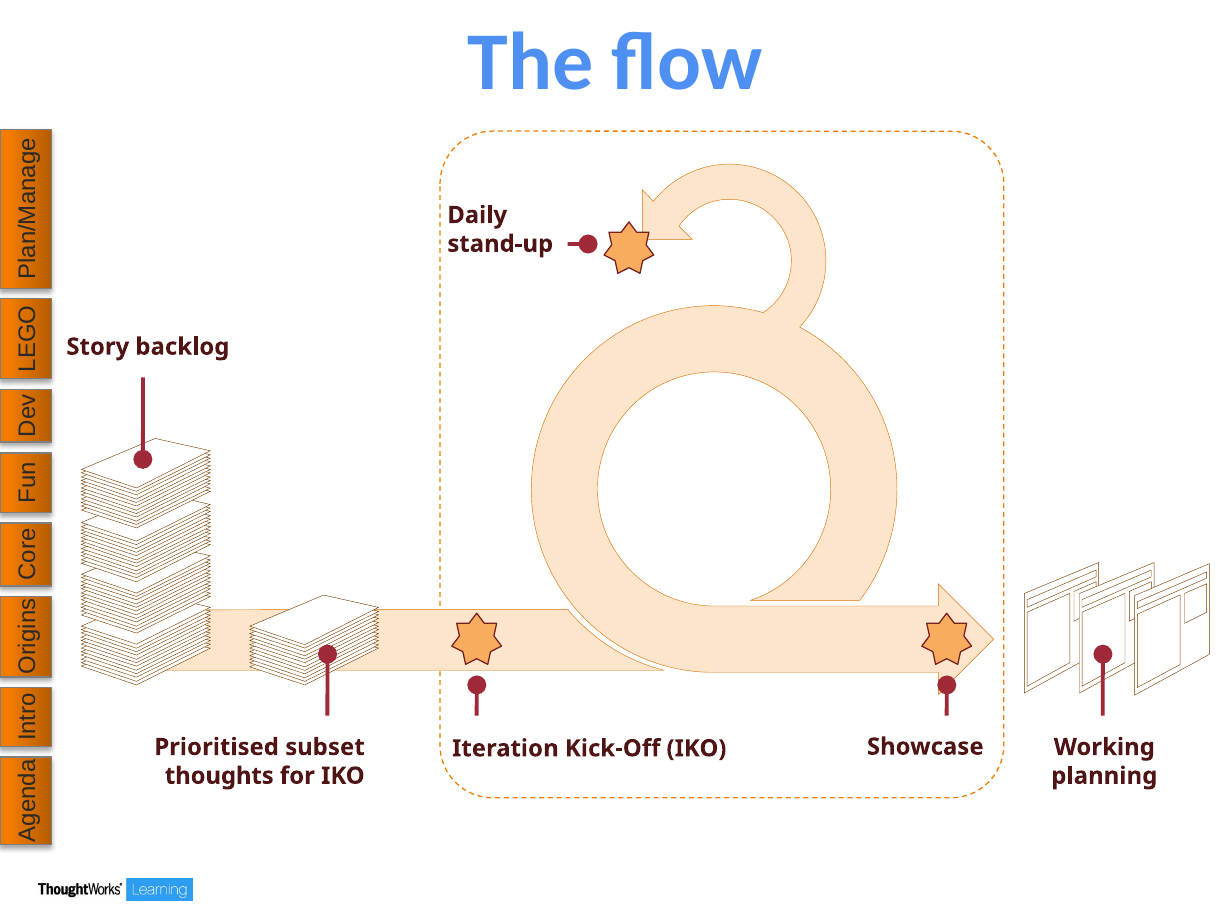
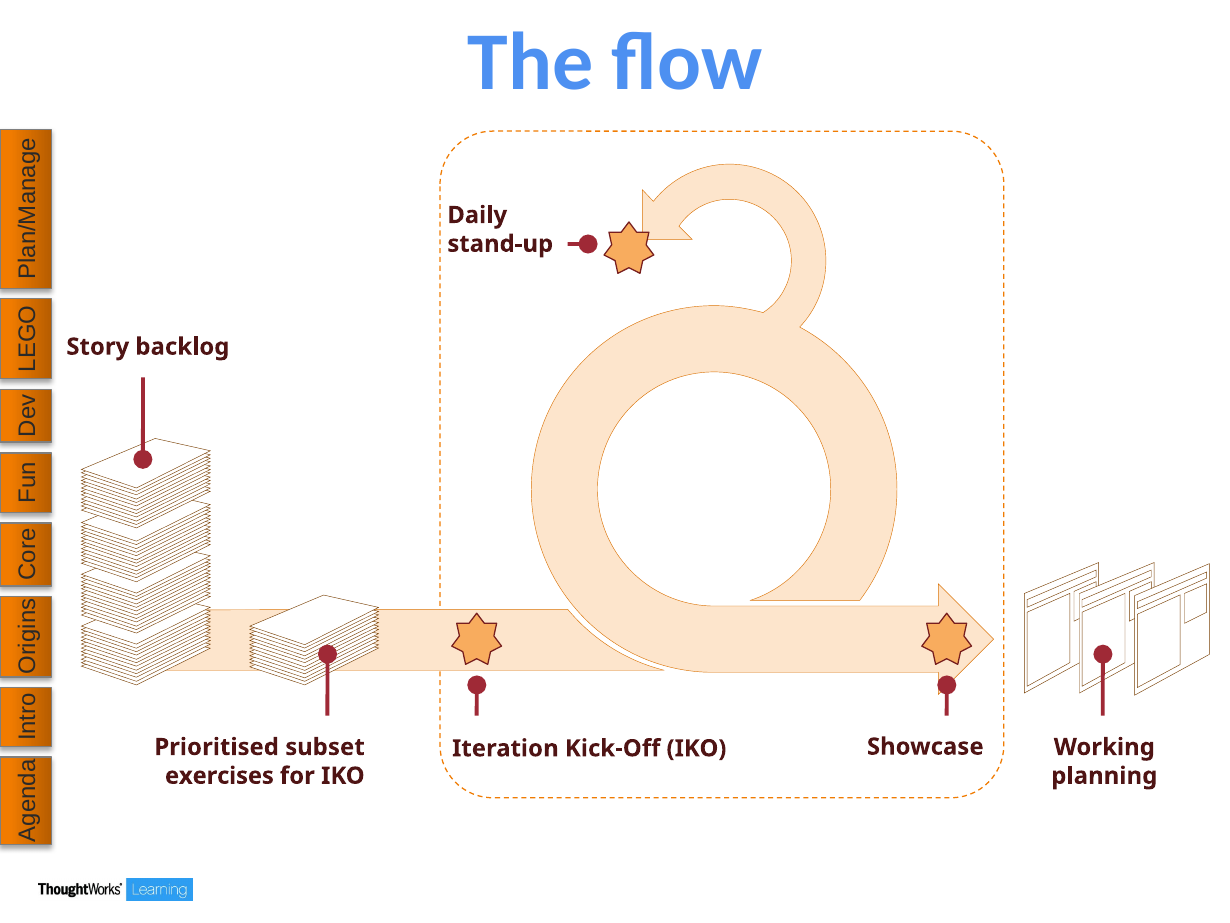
thoughts: thoughts -> exercises
